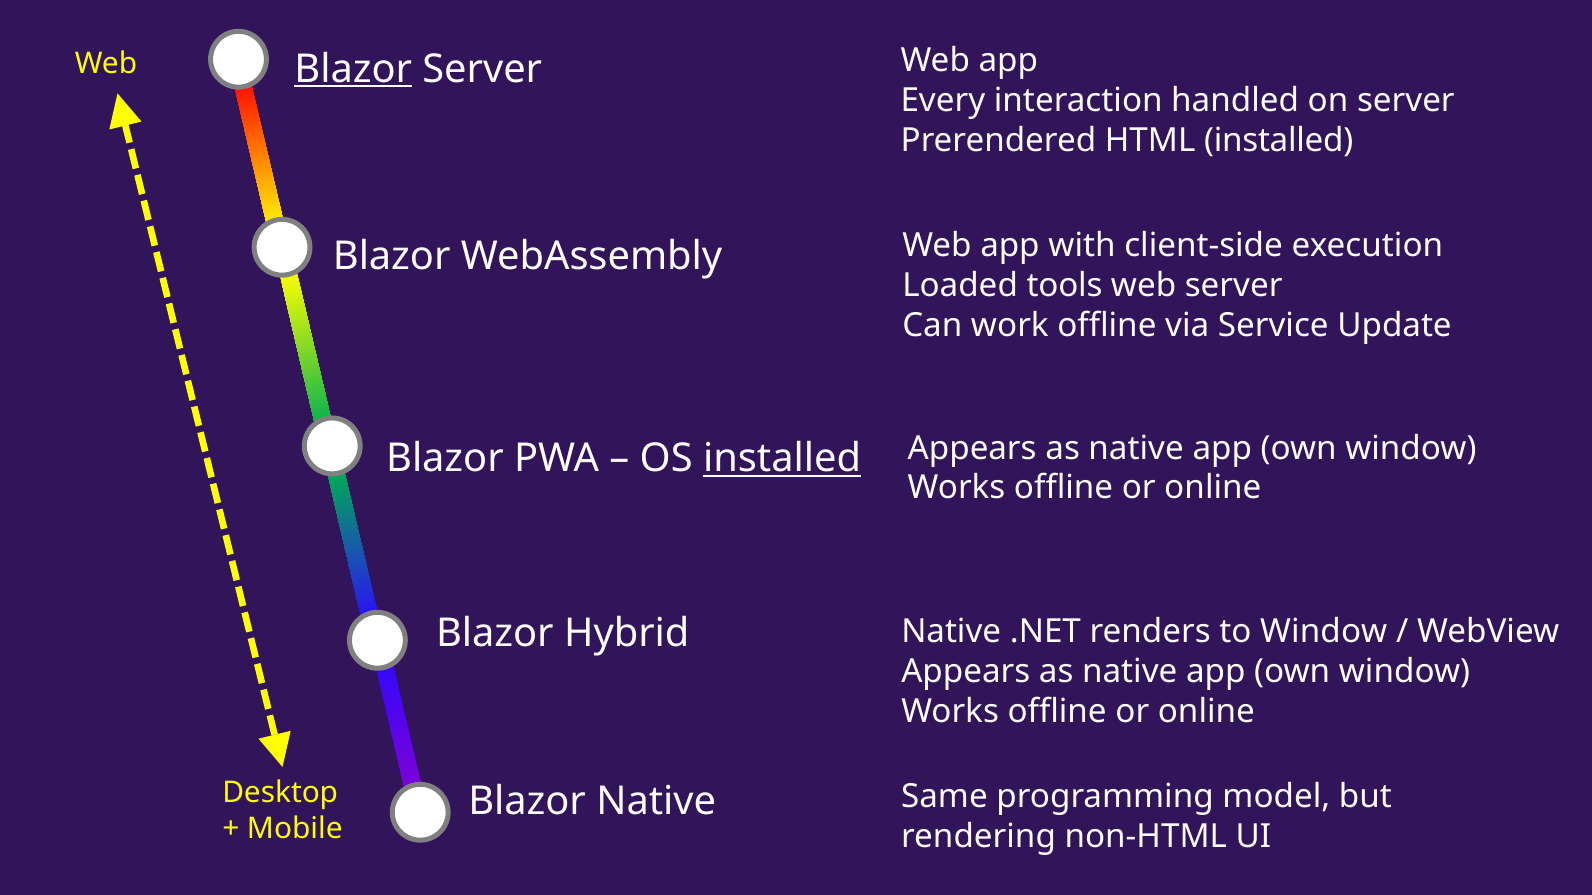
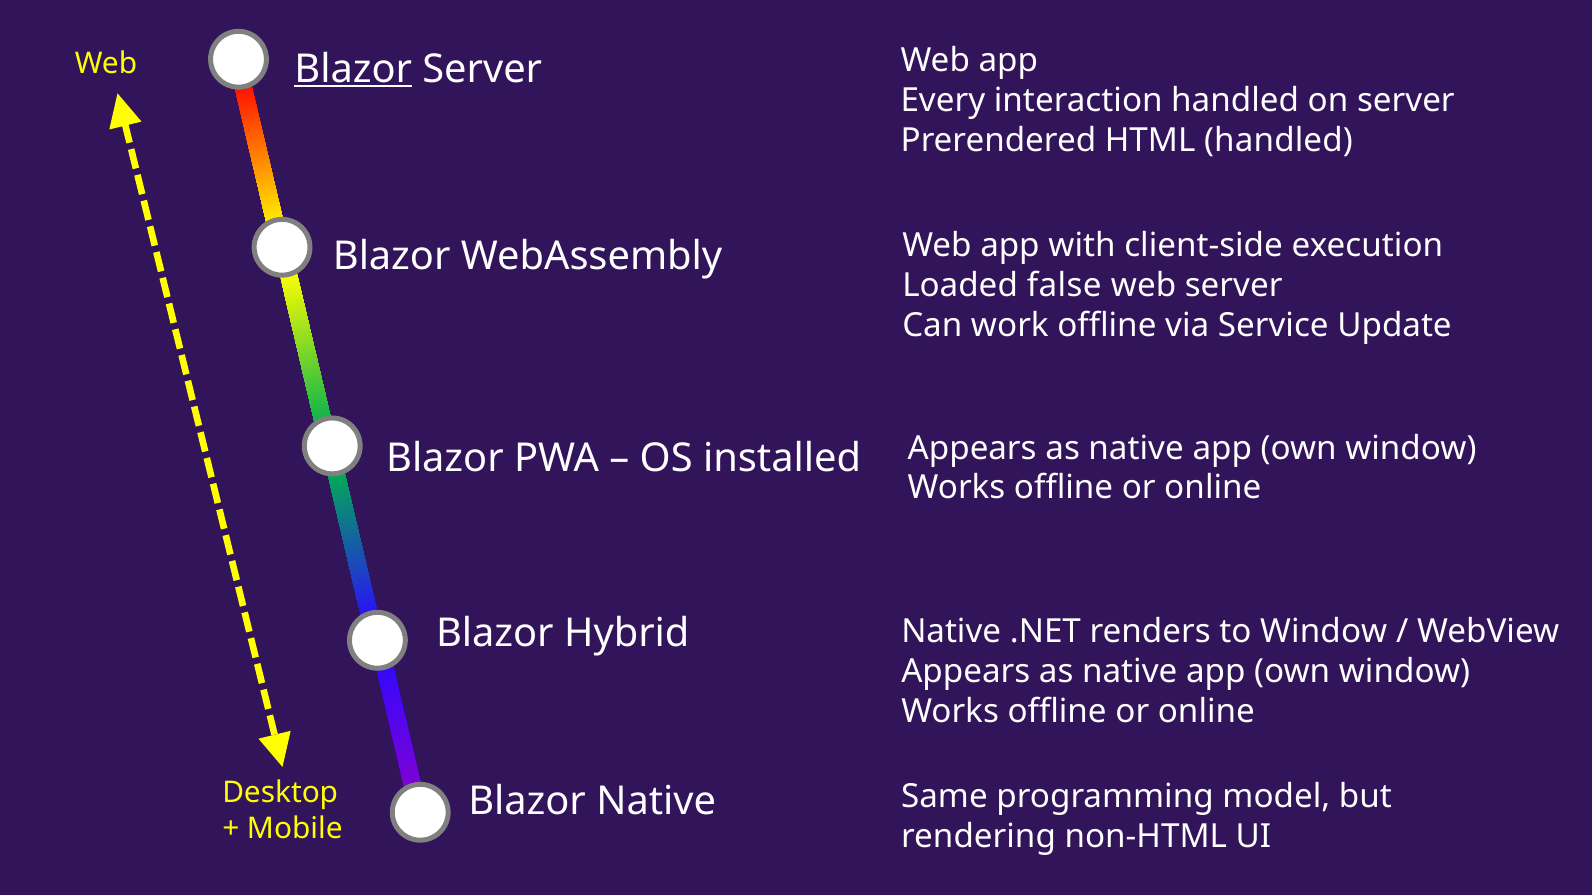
HTML installed: installed -> handled
tools: tools -> false
installed at (782, 459) underline: present -> none
